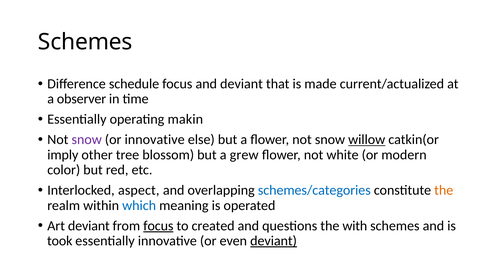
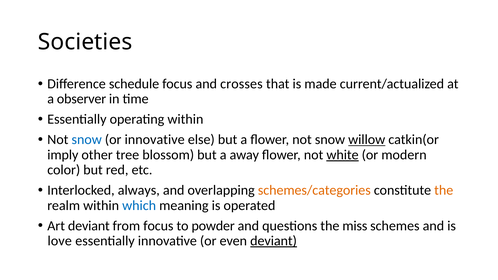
Schemes at (85, 42): Schemes -> Societies
and deviant: deviant -> crosses
operating makin: makin -> within
snow at (87, 140) colour: purple -> blue
grew: grew -> away
white underline: none -> present
aspect: aspect -> always
schemes/categories colour: blue -> orange
focus at (158, 226) underline: present -> none
created: created -> powder
with: with -> miss
took: took -> love
